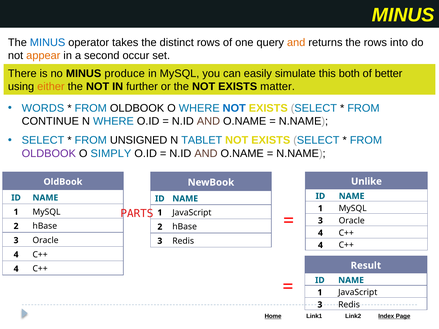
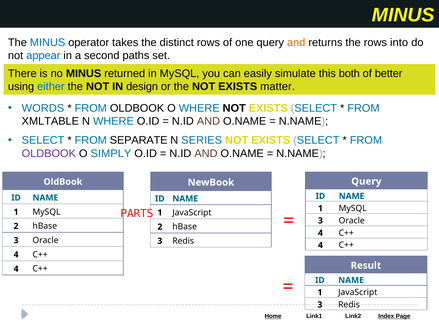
appear colour: orange -> blue
occur: occur -> paths
produce: produce -> returned
either colour: orange -> blue
further: further -> design
NOT at (234, 108) colour: blue -> black
CONTINUE: CONTINUE -> XMLTABLE
UNSIGNED: UNSIGNED -> SEPARATE
TABLET: TABLET -> SERIES
Unlike at (366, 182): Unlike -> Query
